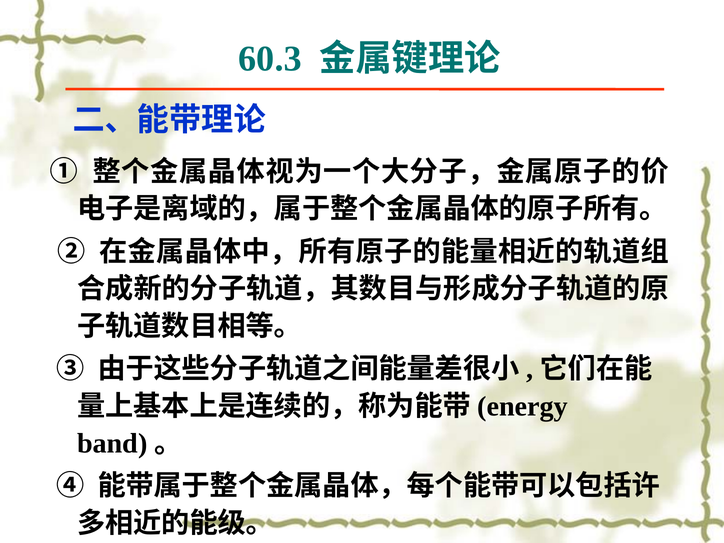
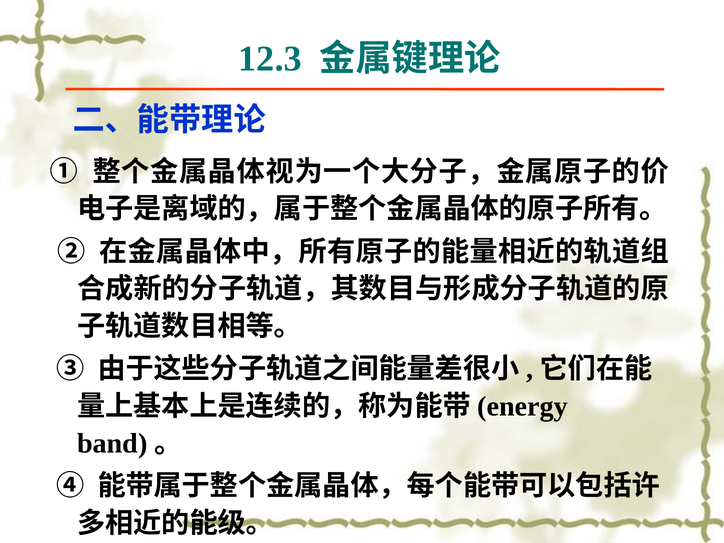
60.3: 60.3 -> 12.3
